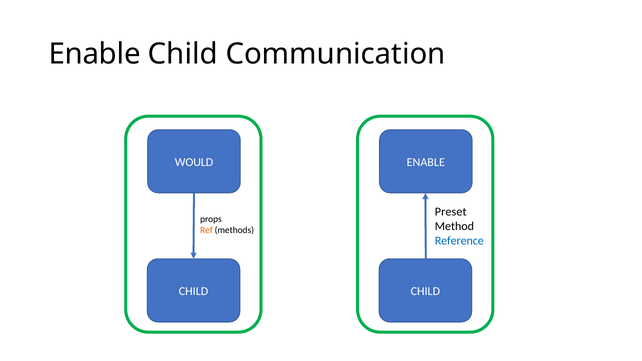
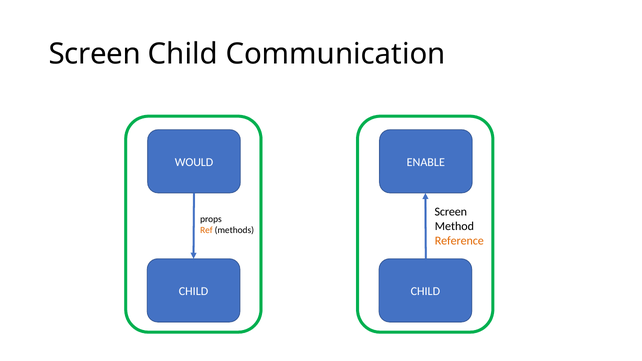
Enable at (95, 54): Enable -> Screen
Preset at (451, 212): Preset -> Screen
Reference colour: blue -> orange
